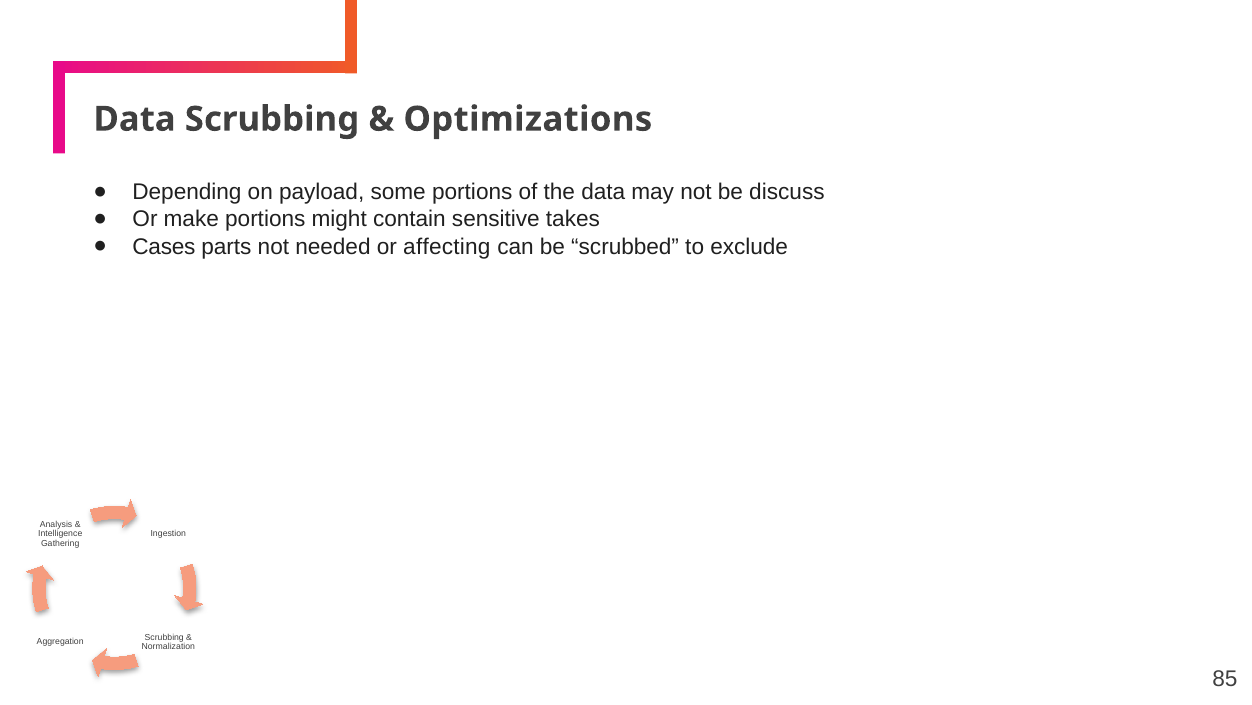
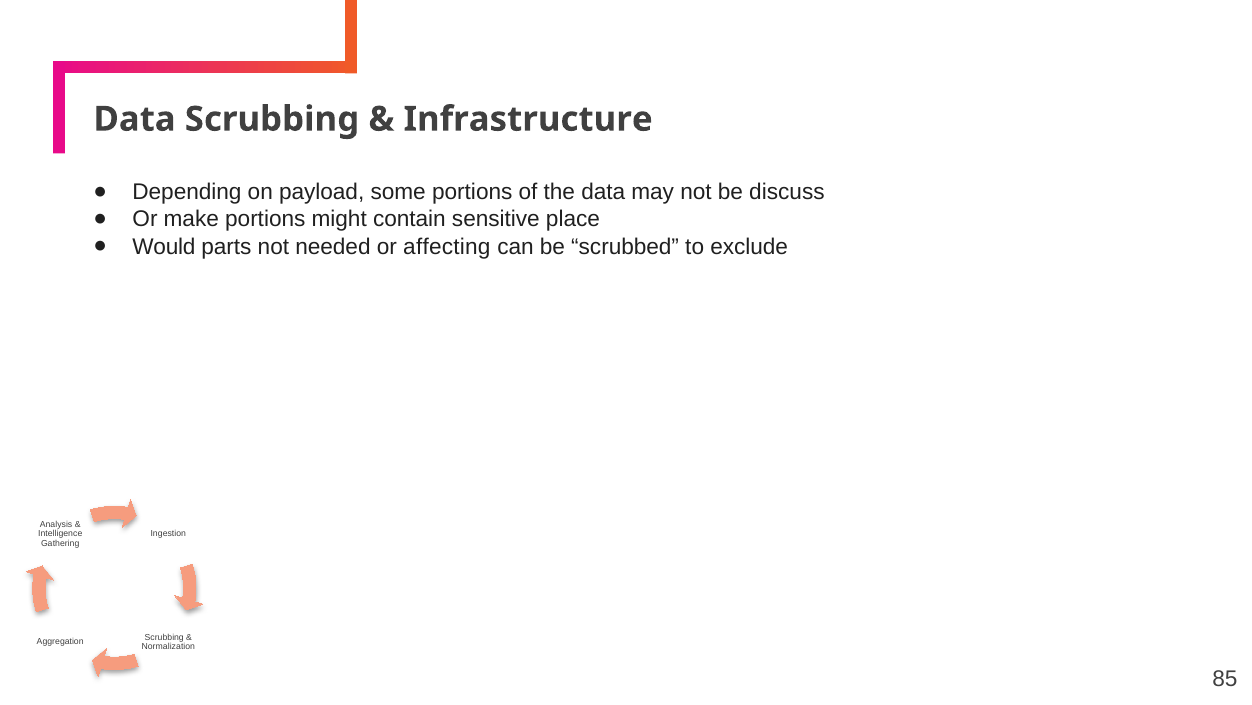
Optimizations: Optimizations -> Infrastructure
takes: takes -> place
Cases: Cases -> Would
